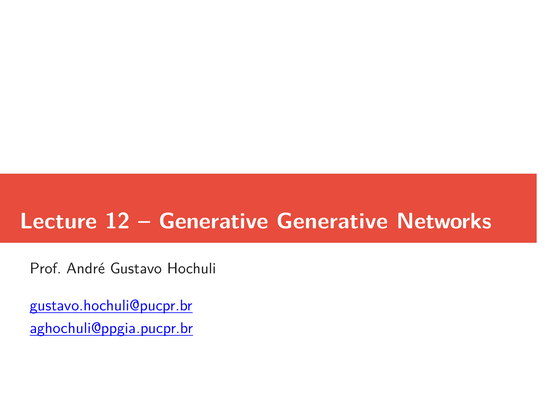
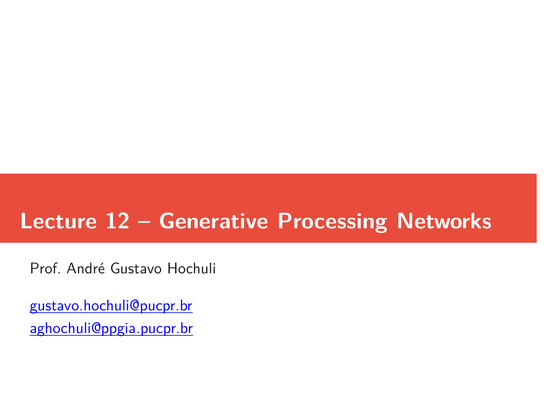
Generative Generative: Generative -> Processing
